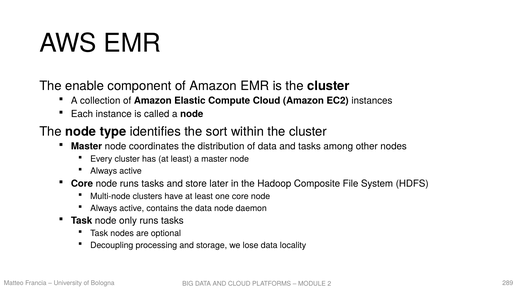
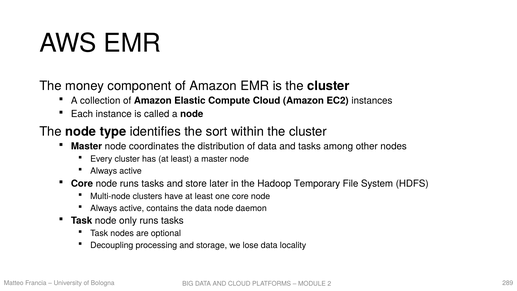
enable: enable -> money
Composite: Composite -> Temporary
